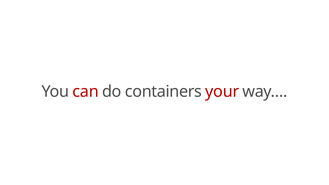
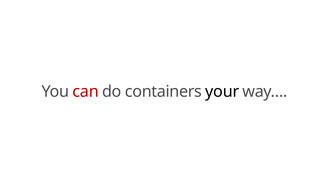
your colour: red -> black
